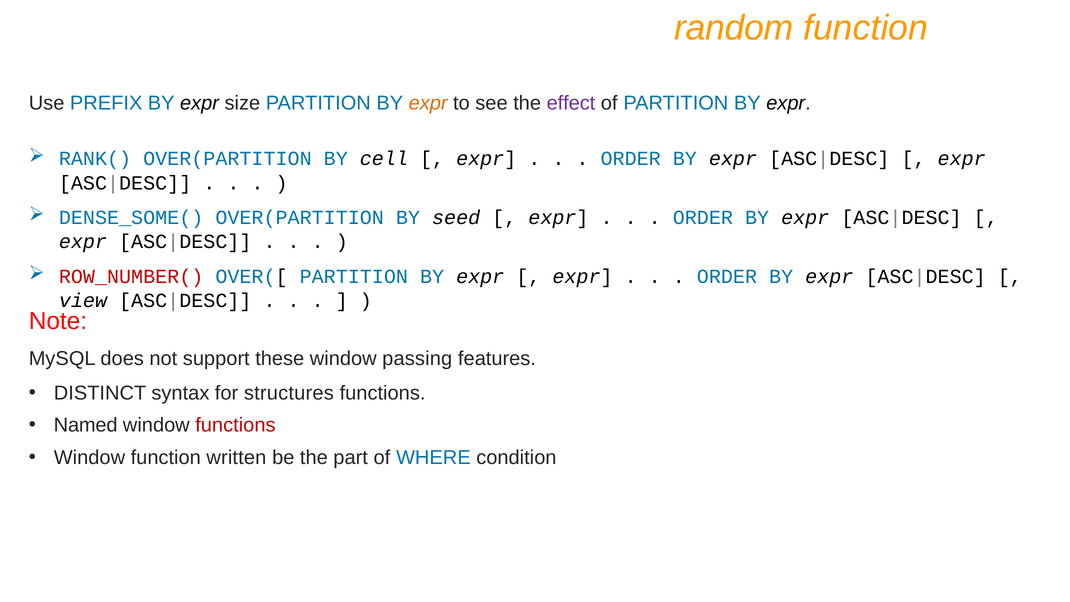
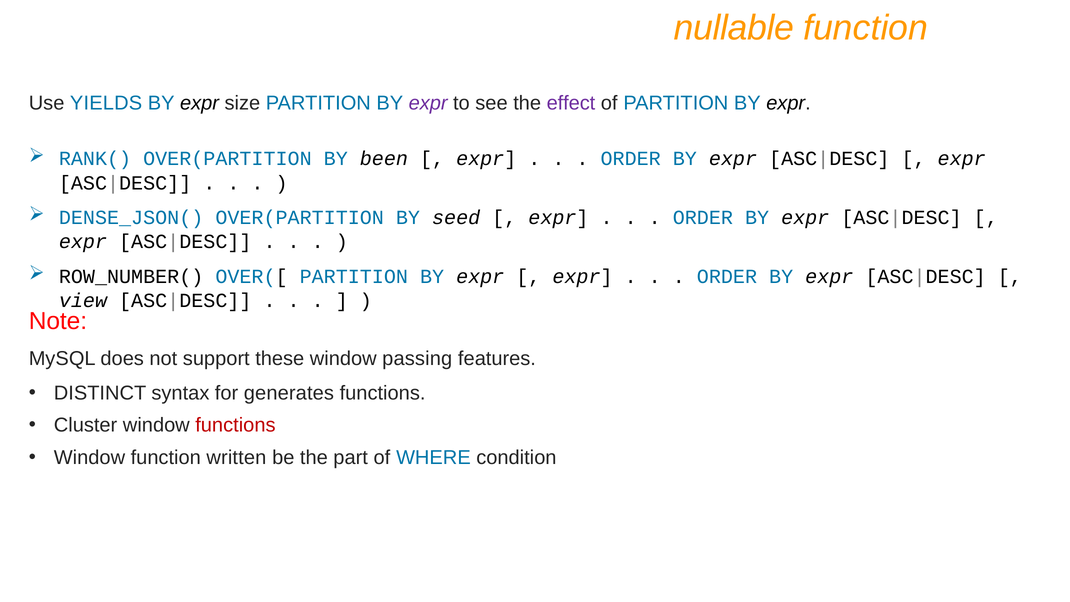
random: random -> nullable
PREFIX: PREFIX -> YIELDS
expr at (428, 103) colour: orange -> purple
cell: cell -> been
DENSE_SOME(: DENSE_SOME( -> DENSE_JSON(
ROW_NUMBER( colour: red -> black
structures: structures -> generates
Named: Named -> Cluster
